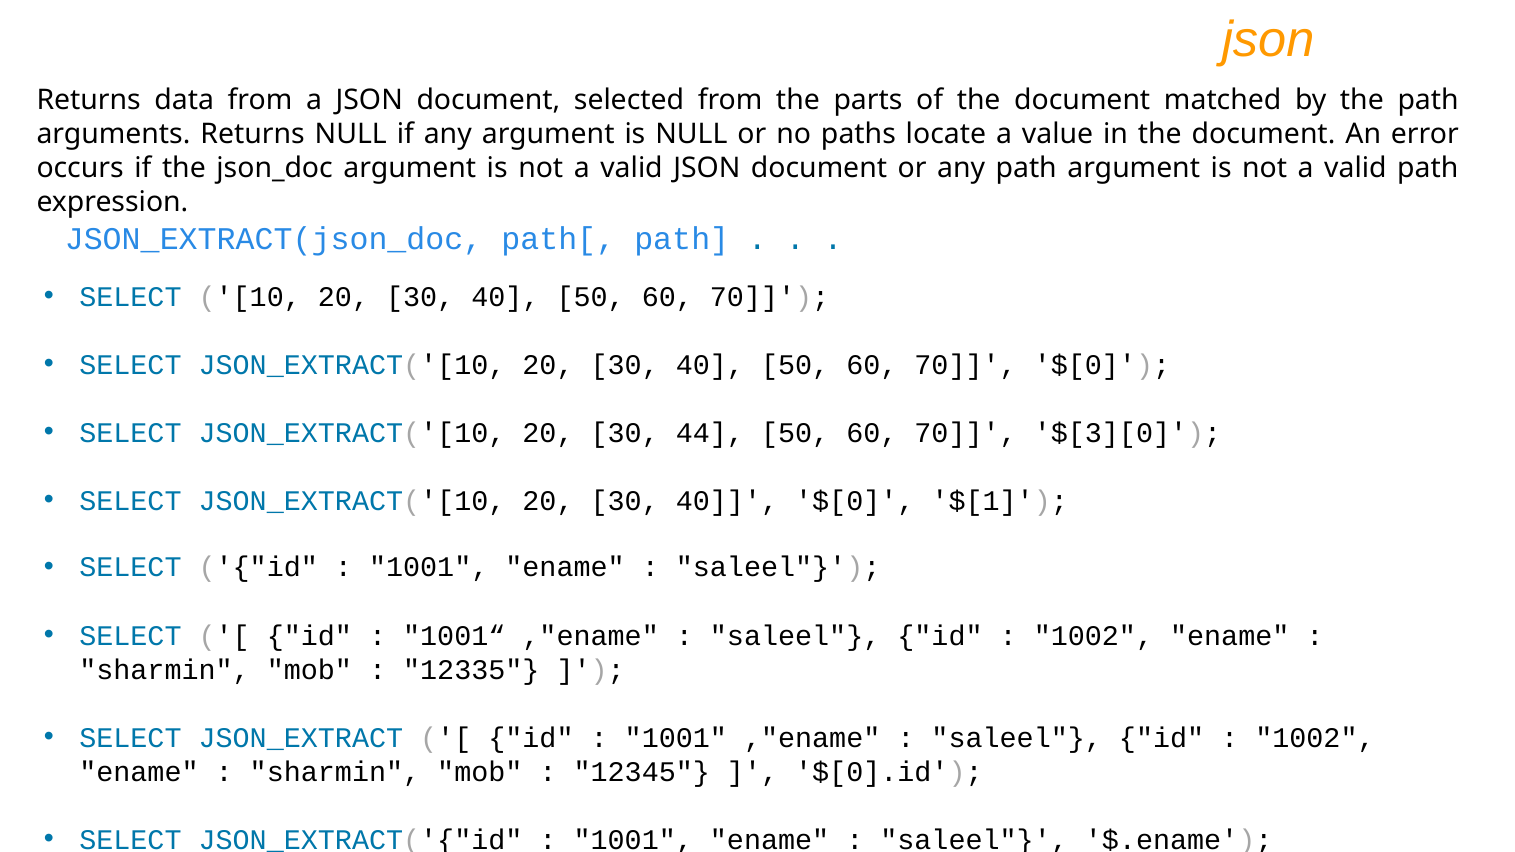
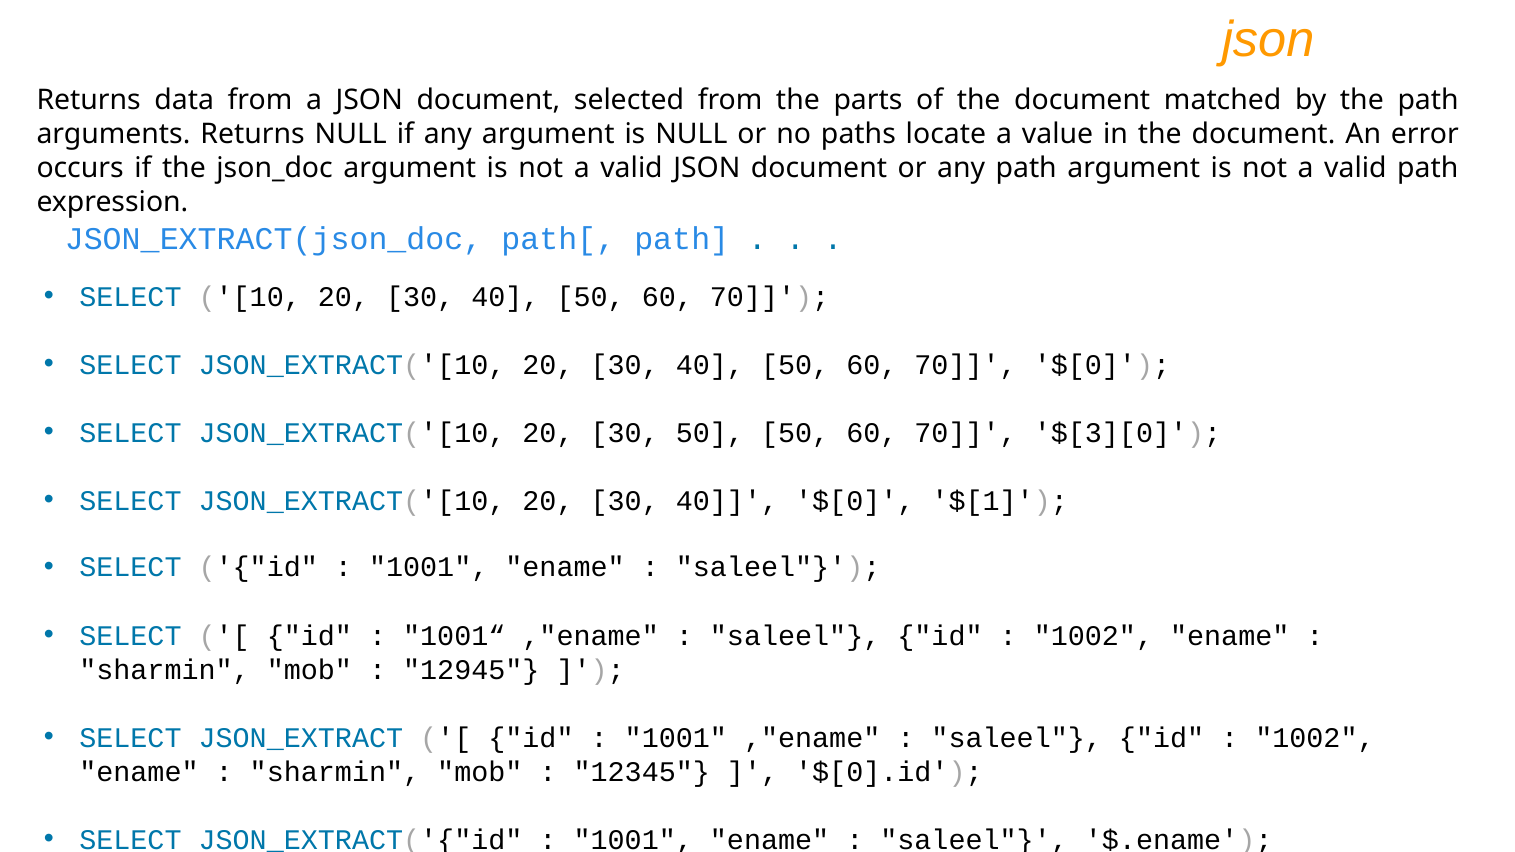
30 44: 44 -> 50
12335: 12335 -> 12945
